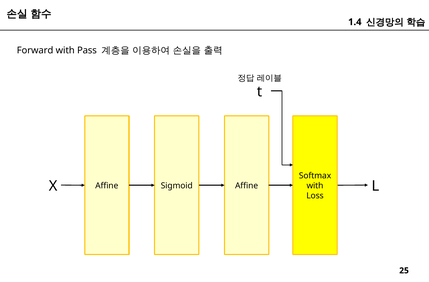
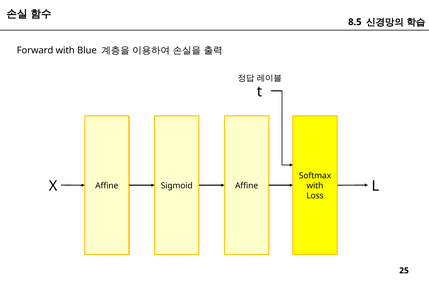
1.4: 1.4 -> 8.5
Pass: Pass -> Blue
